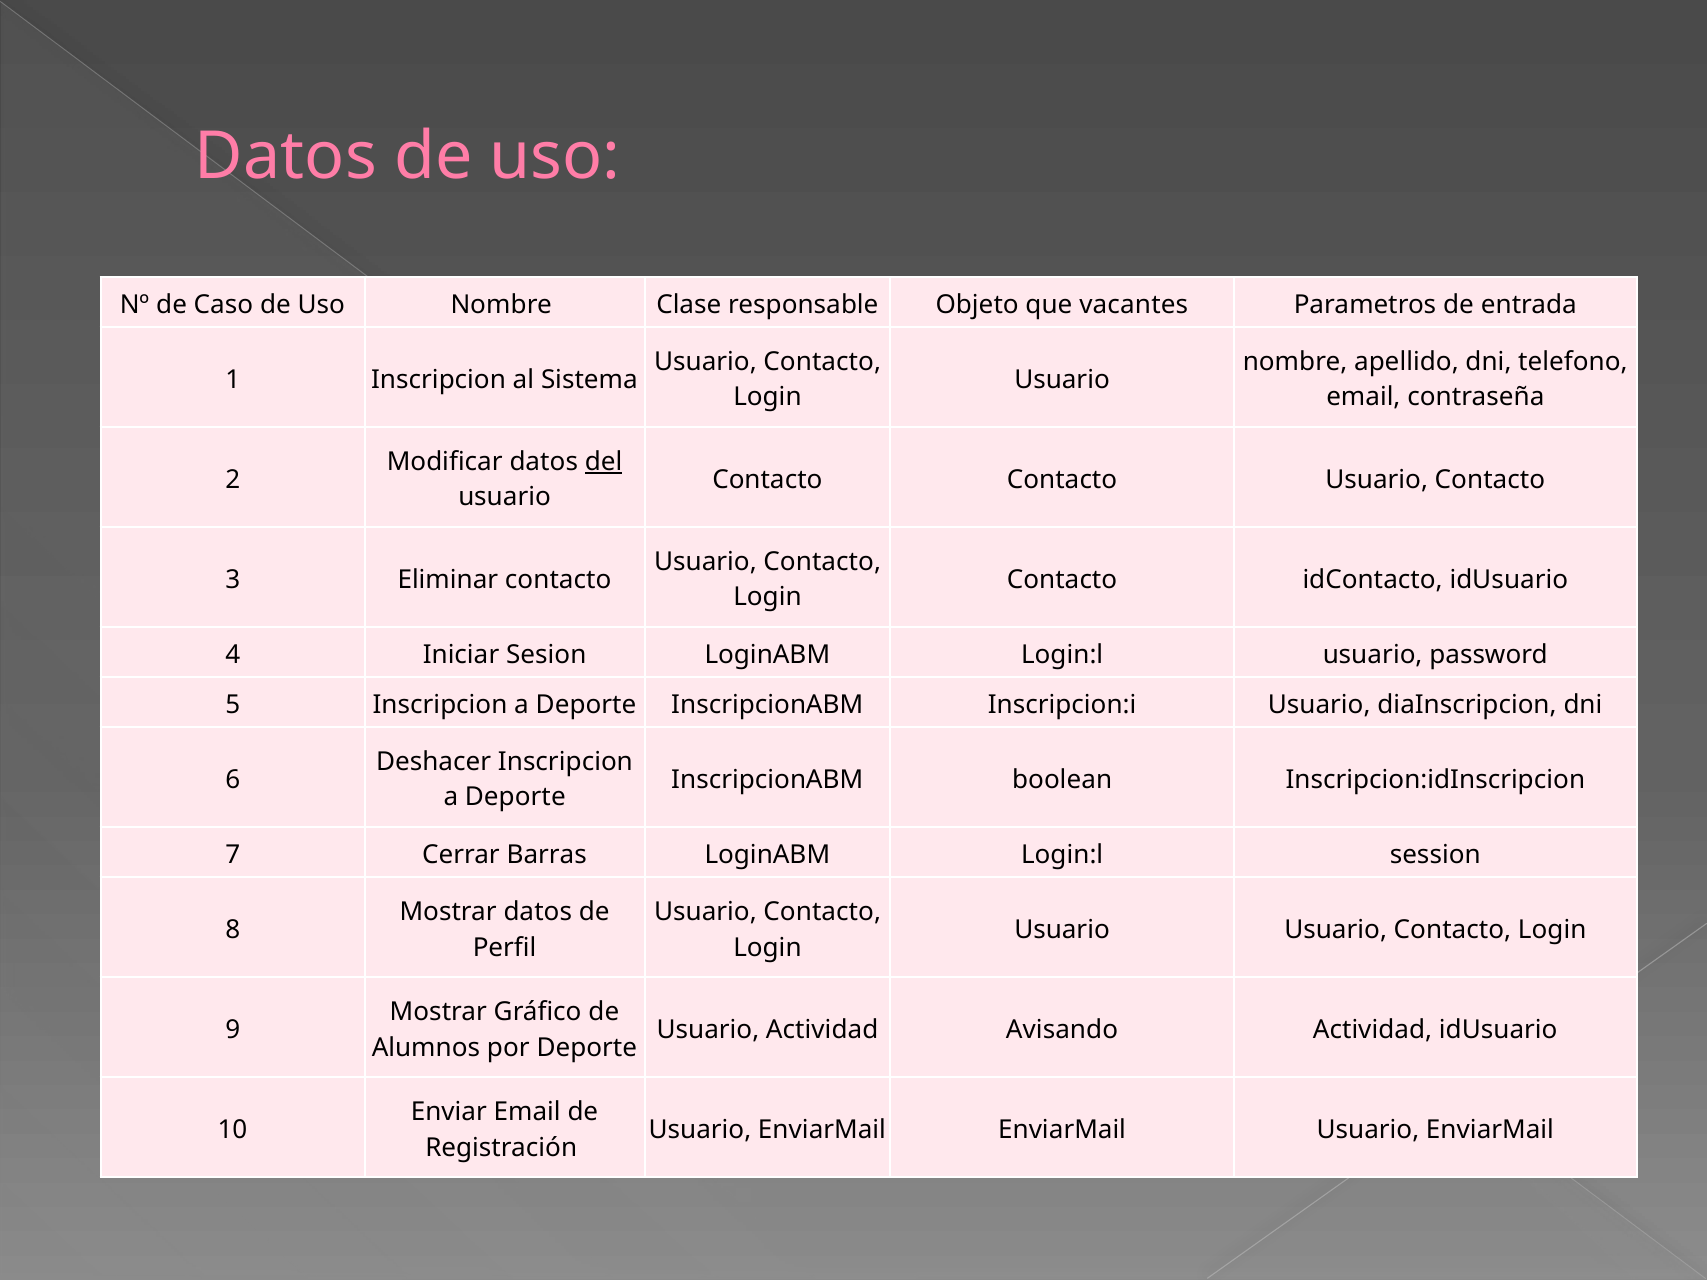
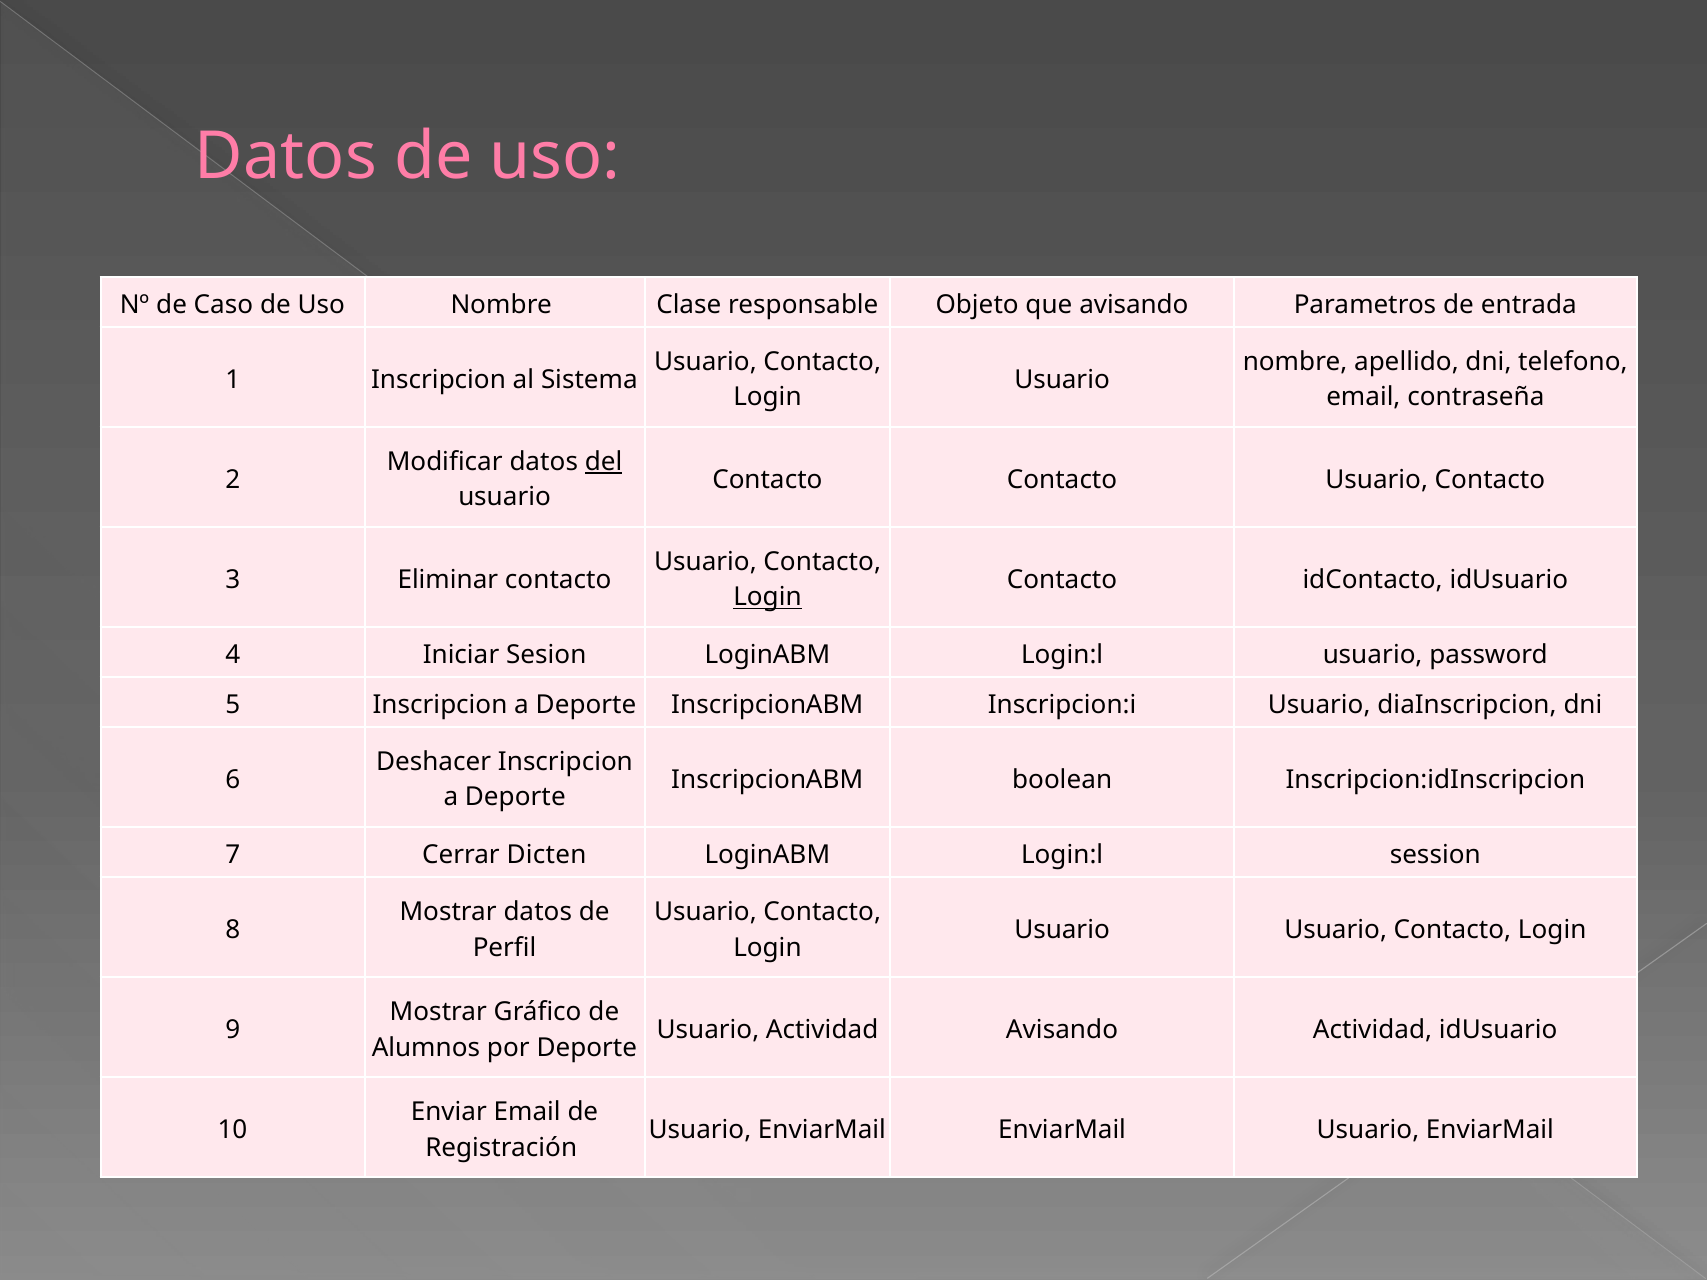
que vacantes: vacantes -> avisando
Login at (767, 597) underline: none -> present
Barras: Barras -> Dicten
